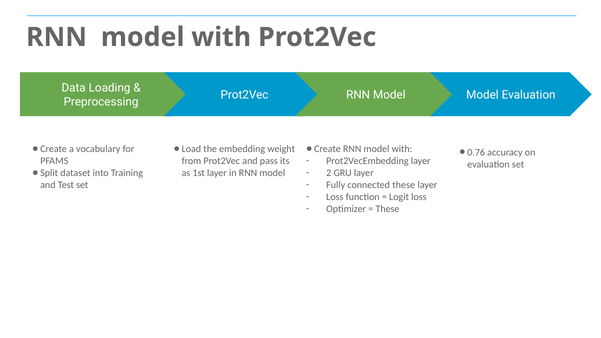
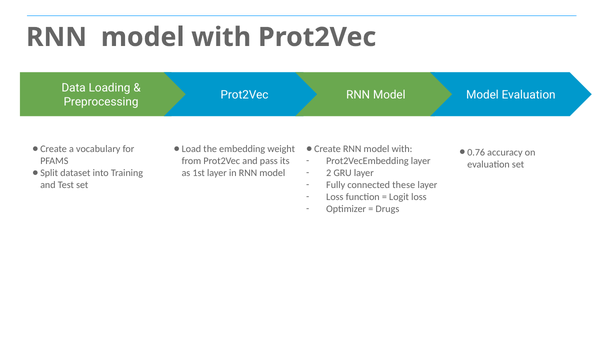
These at (387, 209): These -> Drugs
